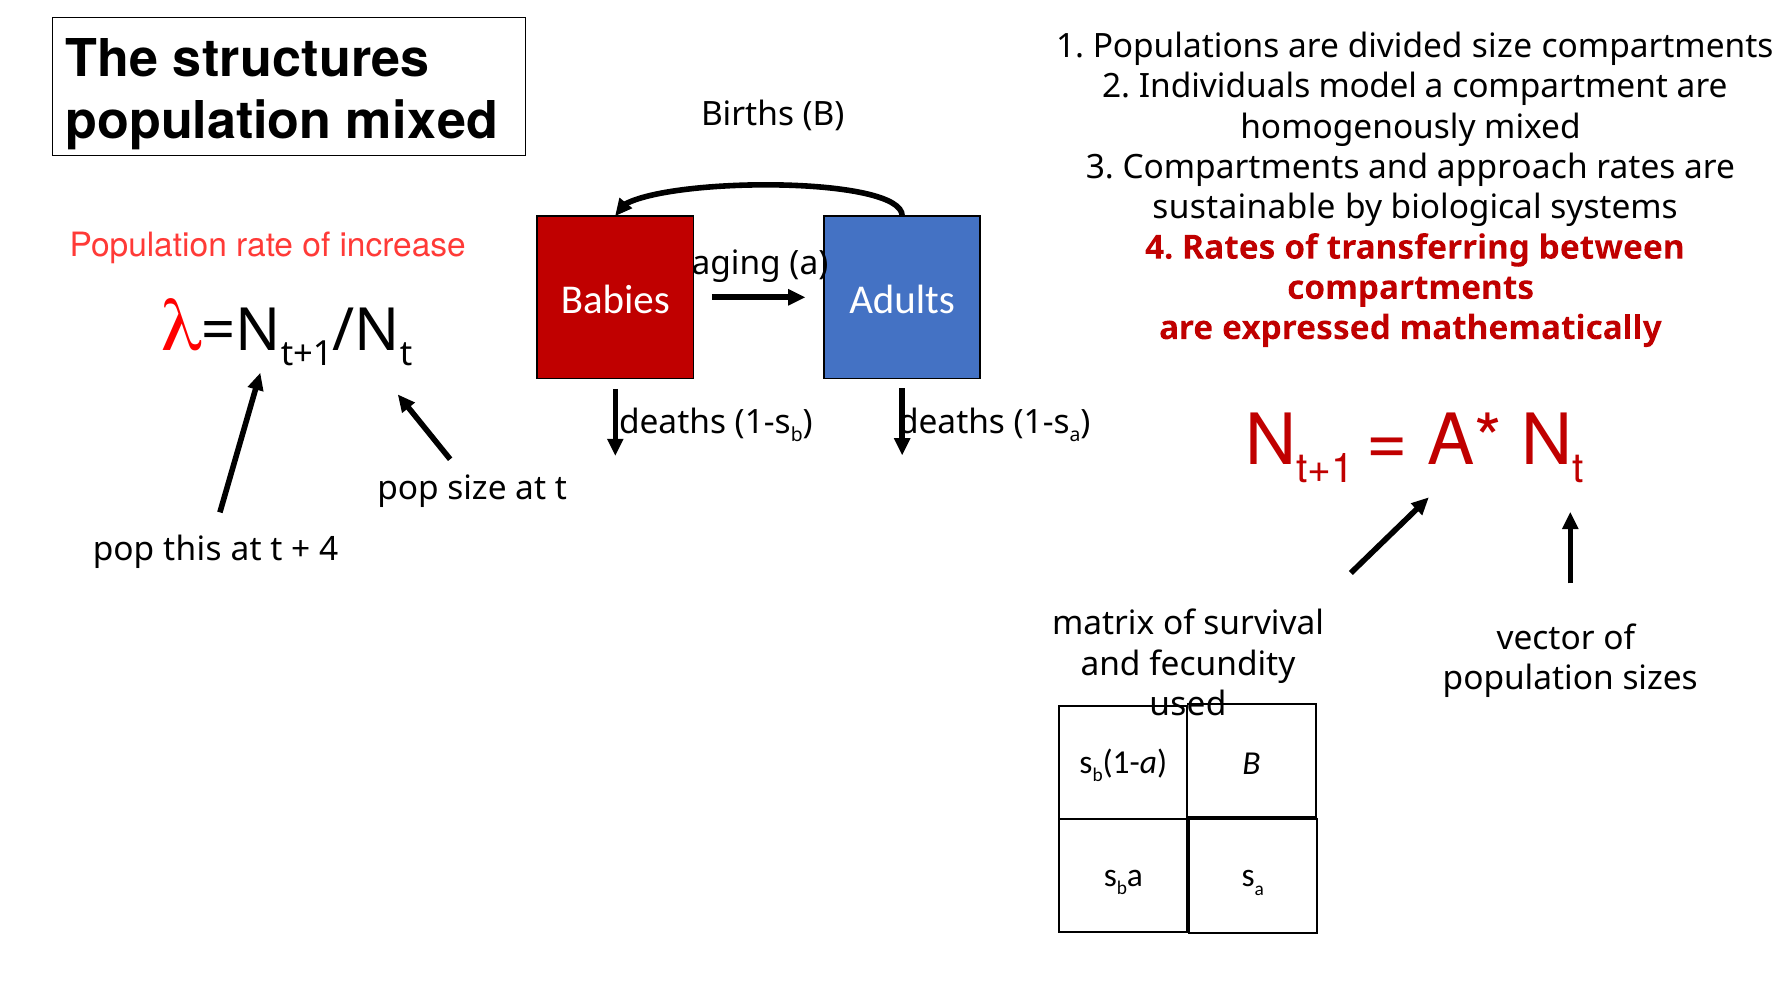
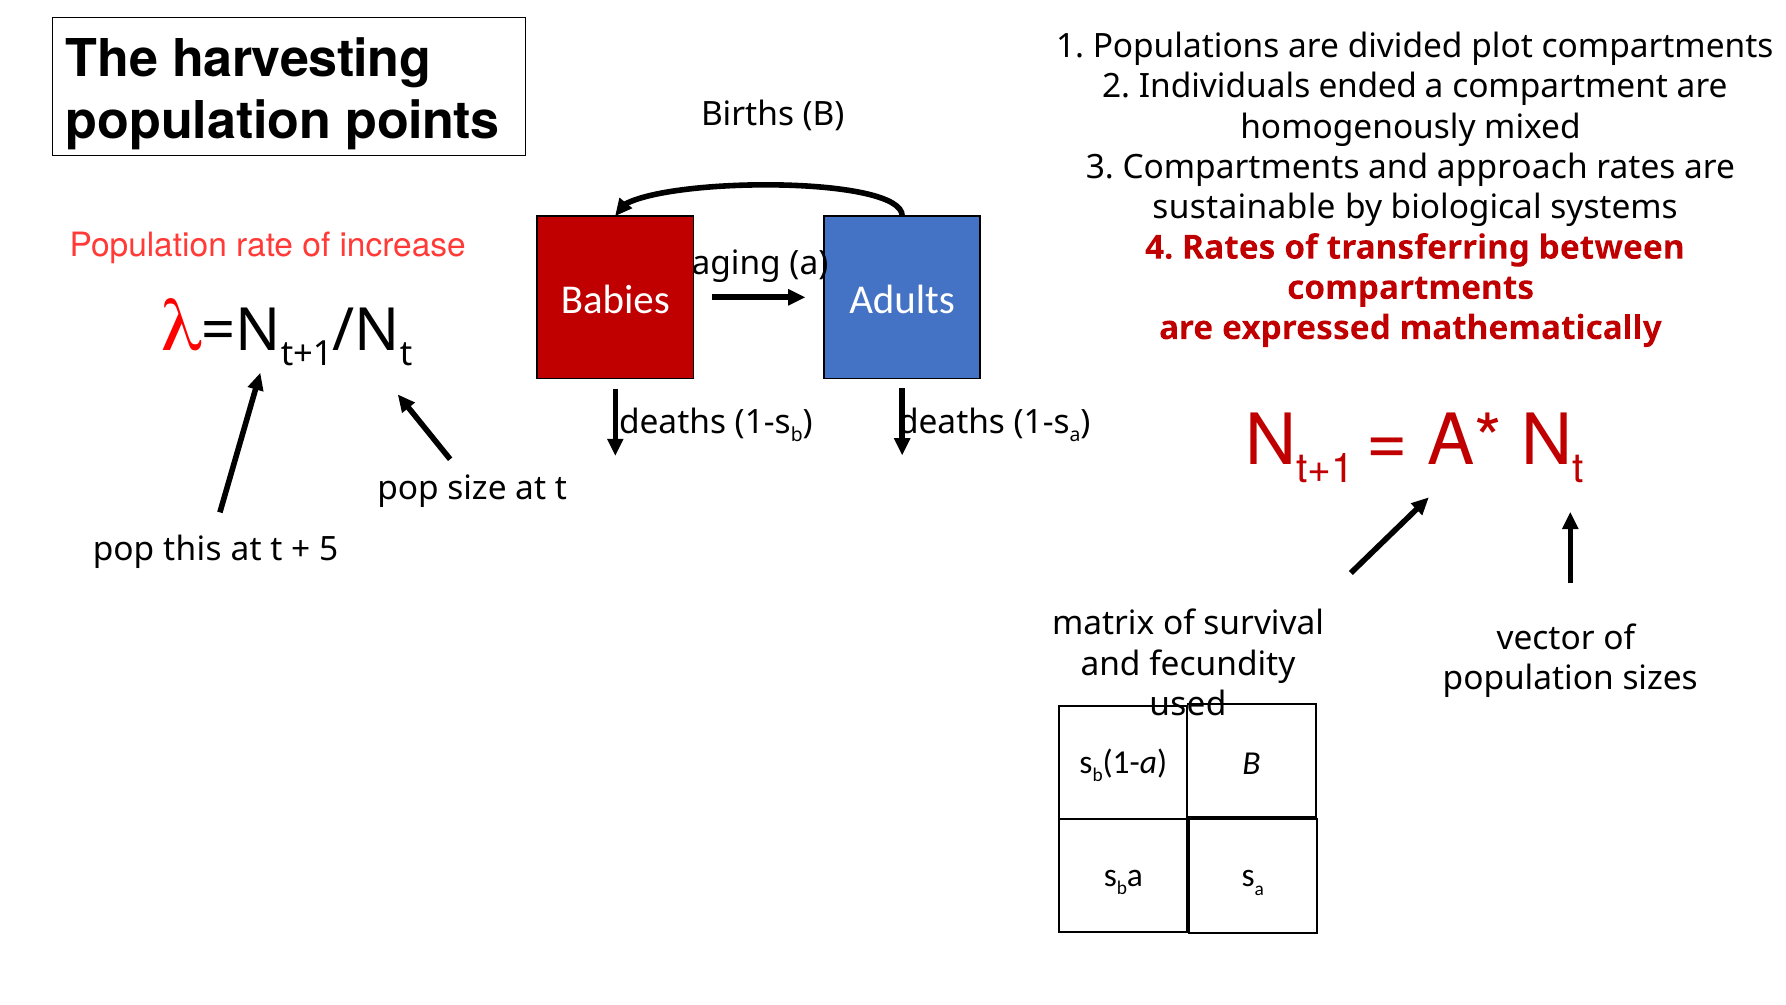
divided size: size -> plot
structures: structures -> harvesting
model: model -> ended
population mixed: mixed -> points
4 at (329, 549): 4 -> 5
